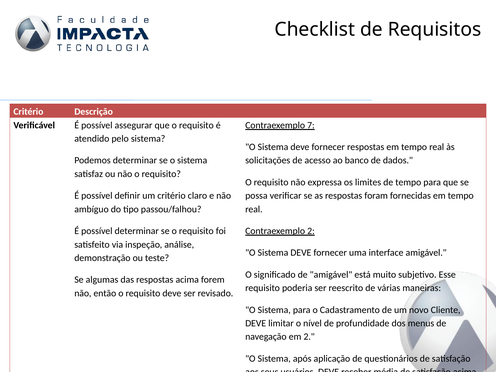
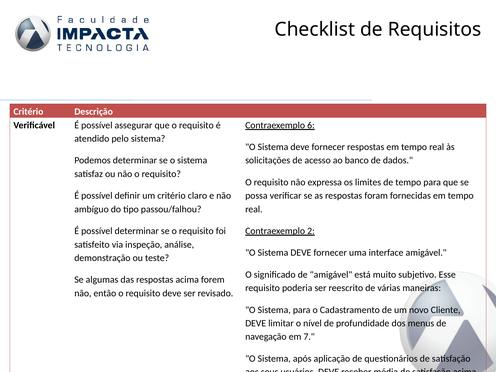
Contraexemplo 7: 7 -> 6
em 2: 2 -> 7
